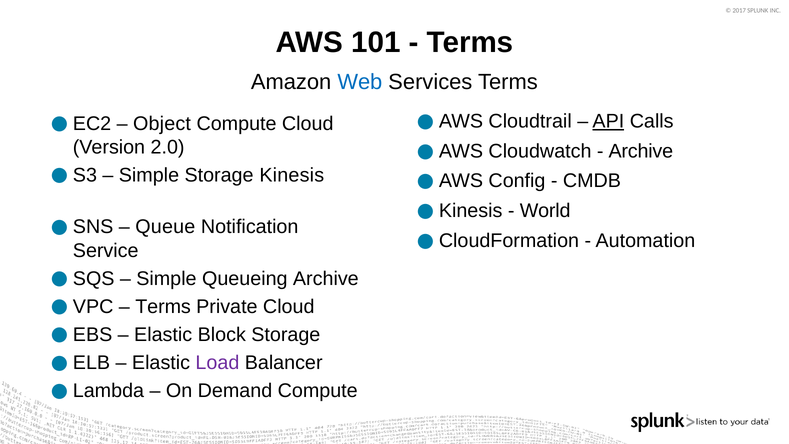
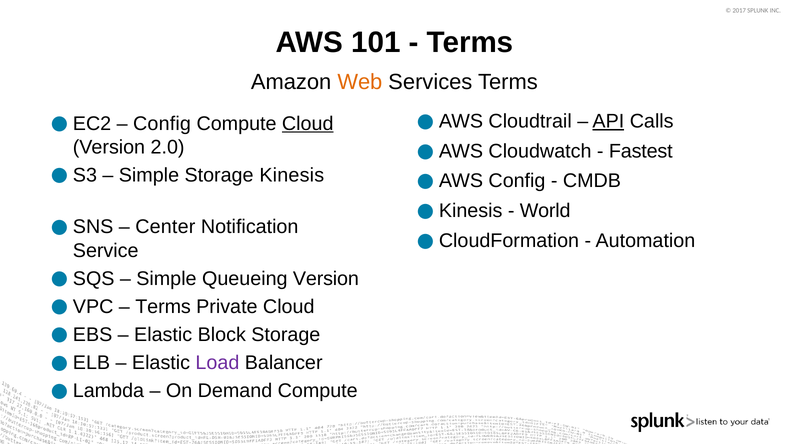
Web colour: blue -> orange
Object at (162, 123): Object -> Config
Cloud at (308, 123) underline: none -> present
Archive at (641, 151): Archive -> Fastest
Queue: Queue -> Center
Queueing Archive: Archive -> Version
